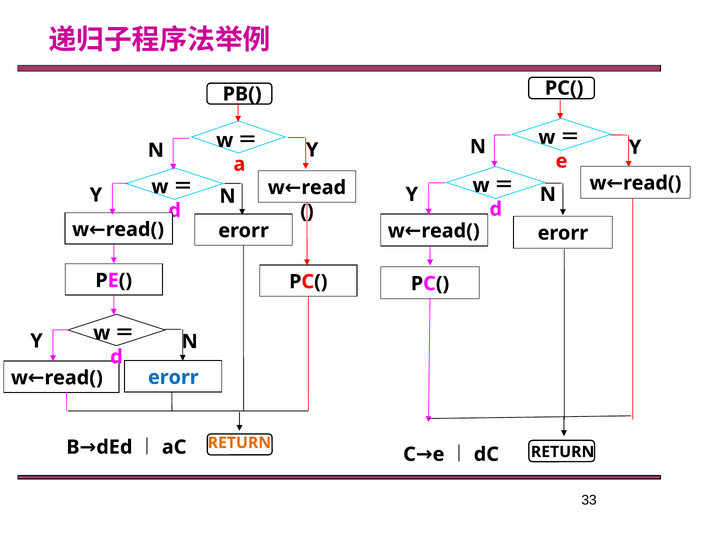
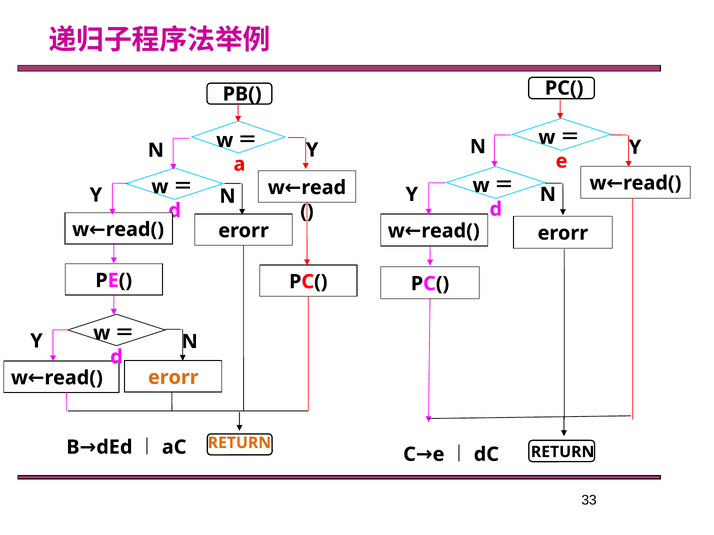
erorr at (173, 378) colour: blue -> orange
